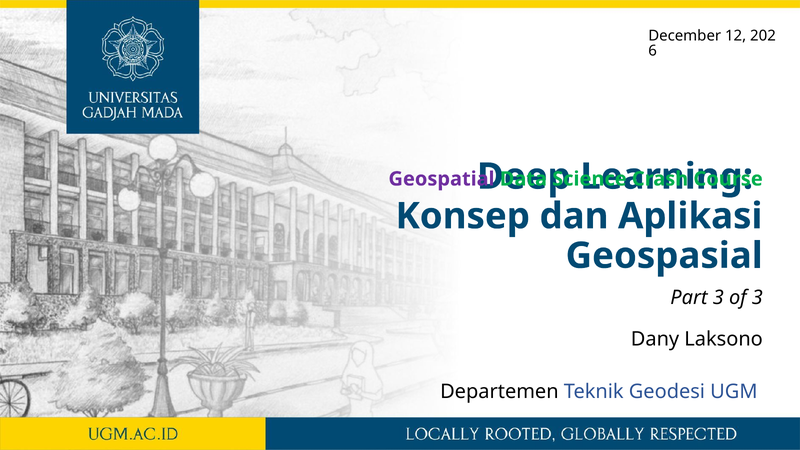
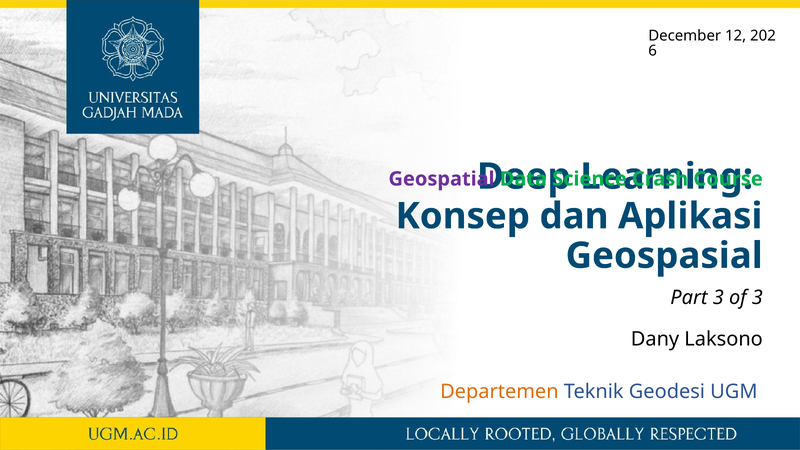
Departemen colour: black -> orange
